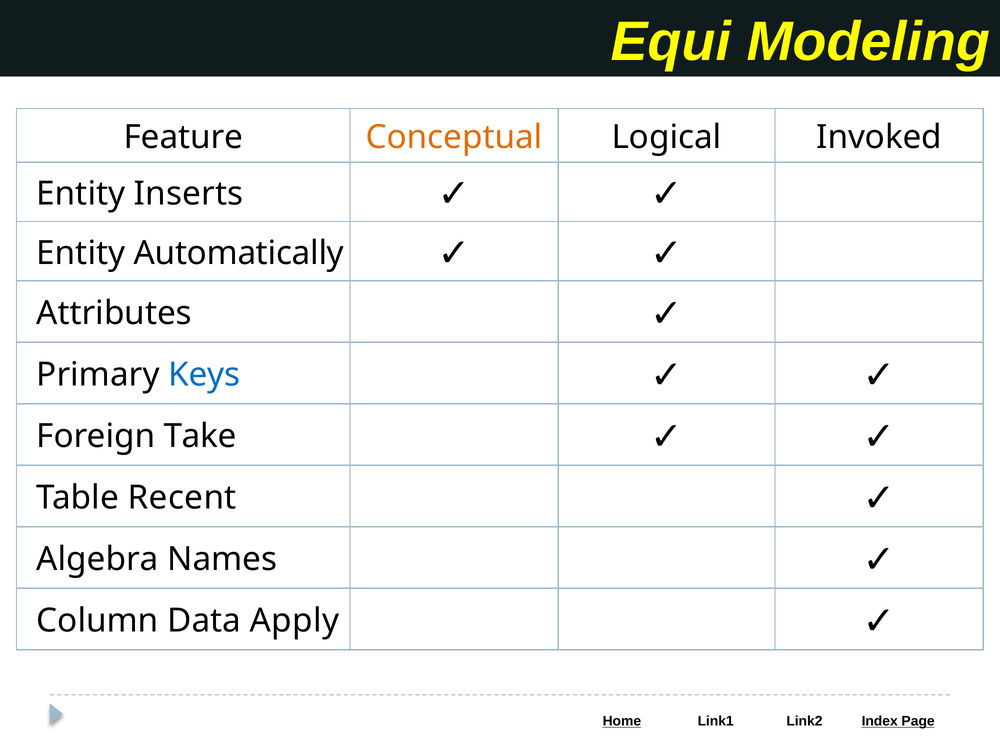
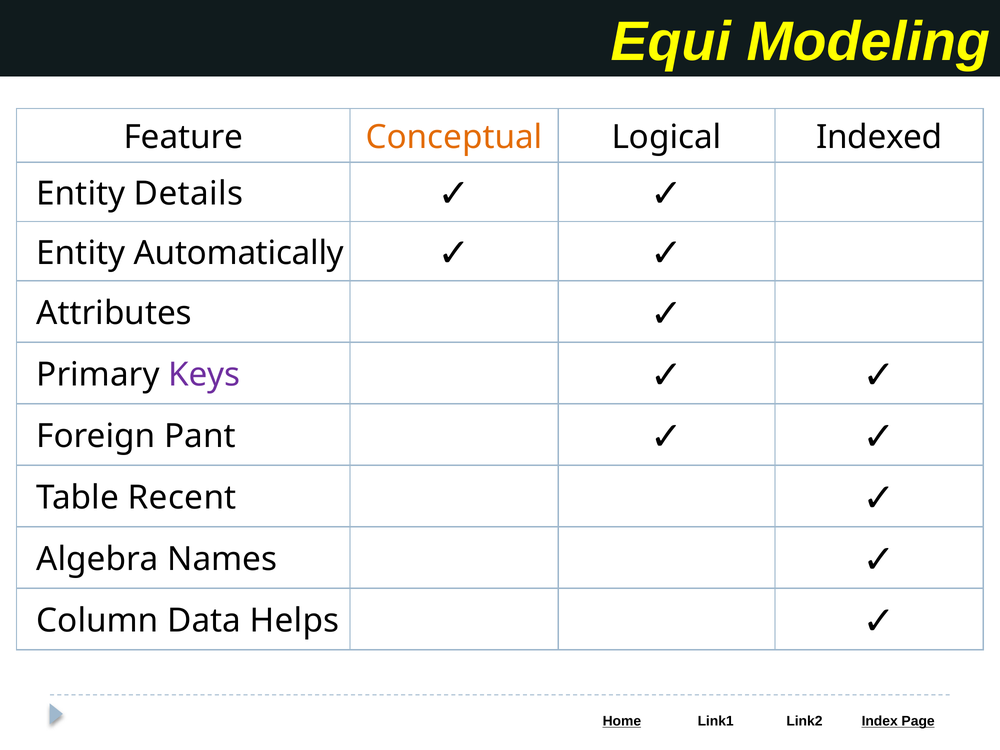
Invoked: Invoked -> Indexed
Inserts: Inserts -> Details
Keys colour: blue -> purple
Take: Take -> Pant
Apply: Apply -> Helps
